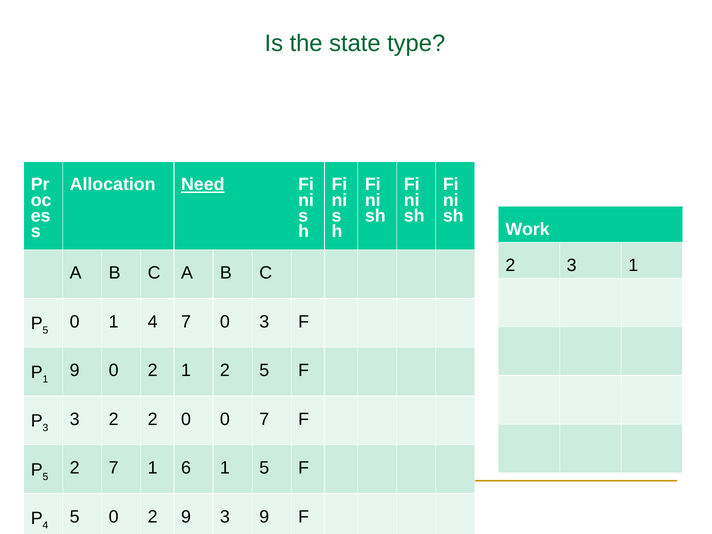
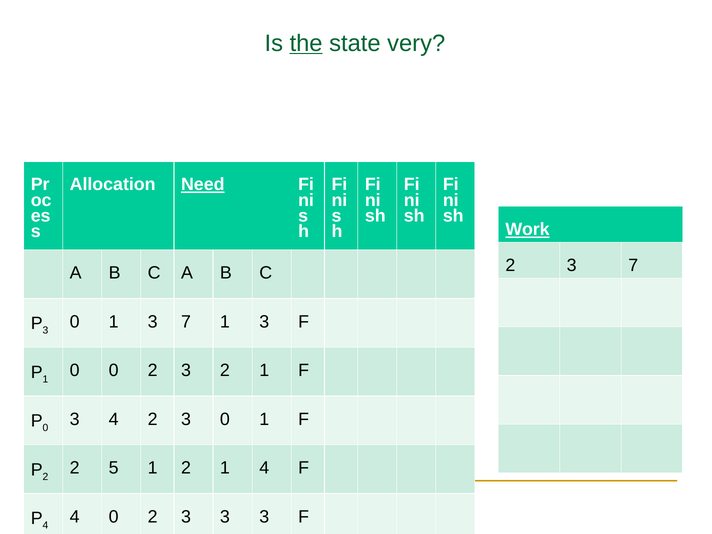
the underline: none -> present
type: type -> very
Work underline: none -> present
2 3 1: 1 -> 7
5 at (45, 330): 5 -> 3
0 1 4: 4 -> 3
7 0: 0 -> 1
1 9: 9 -> 0
1 at (186, 370): 1 -> 3
5 at (264, 370): 5 -> 1
3 at (45, 428): 3 -> 0
3 2: 2 -> 4
0 at (186, 419): 0 -> 3
7 at (264, 419): 7 -> 1
5 at (45, 477): 5 -> 2
2 7: 7 -> 5
1 6: 6 -> 2
1 5: 5 -> 4
4 5: 5 -> 4
9 at (186, 517): 9 -> 3
9 at (264, 517): 9 -> 3
